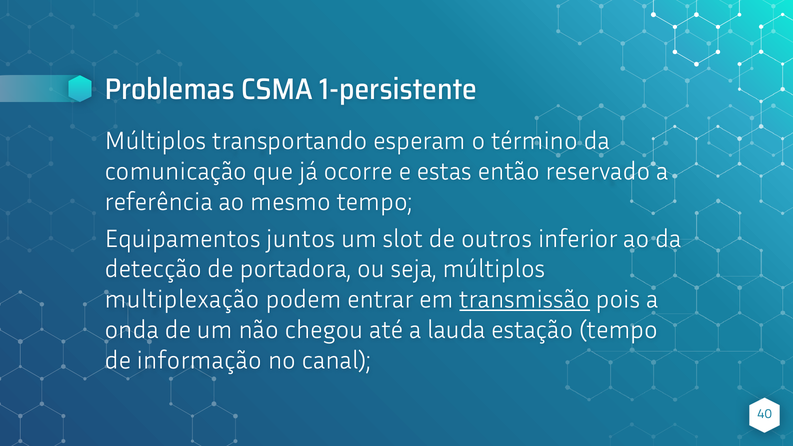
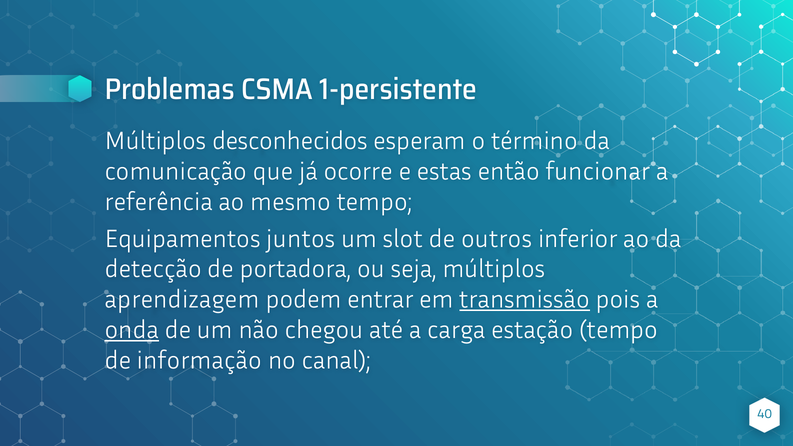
transportando: transportando -> desconhecidos
reservado: reservado -> funcionar
multiplexação: multiplexação -> aprendizagem
onda underline: none -> present
lauda: lauda -> carga
